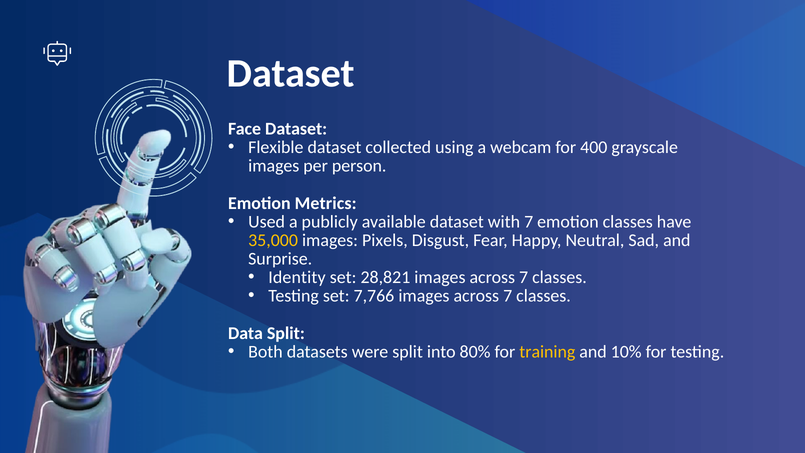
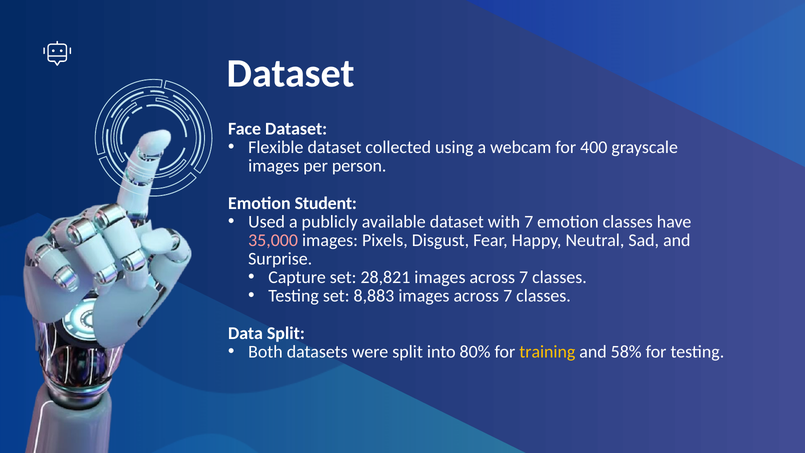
Metrics: Metrics -> Student
35,000 colour: yellow -> pink
Identity: Identity -> Capture
7,766: 7,766 -> 8,883
10%: 10% -> 58%
